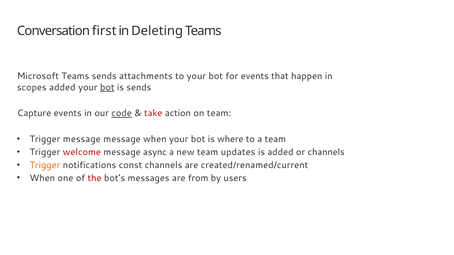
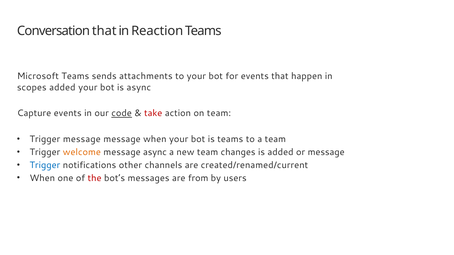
Conversation first: first -> that
Deleting: Deleting -> Reaction
bot at (107, 87) underline: present -> none
is sends: sends -> async
is where: where -> teams
welcome colour: red -> orange
updates: updates -> changes
or channels: channels -> message
Trigger at (45, 165) colour: orange -> blue
const: const -> other
